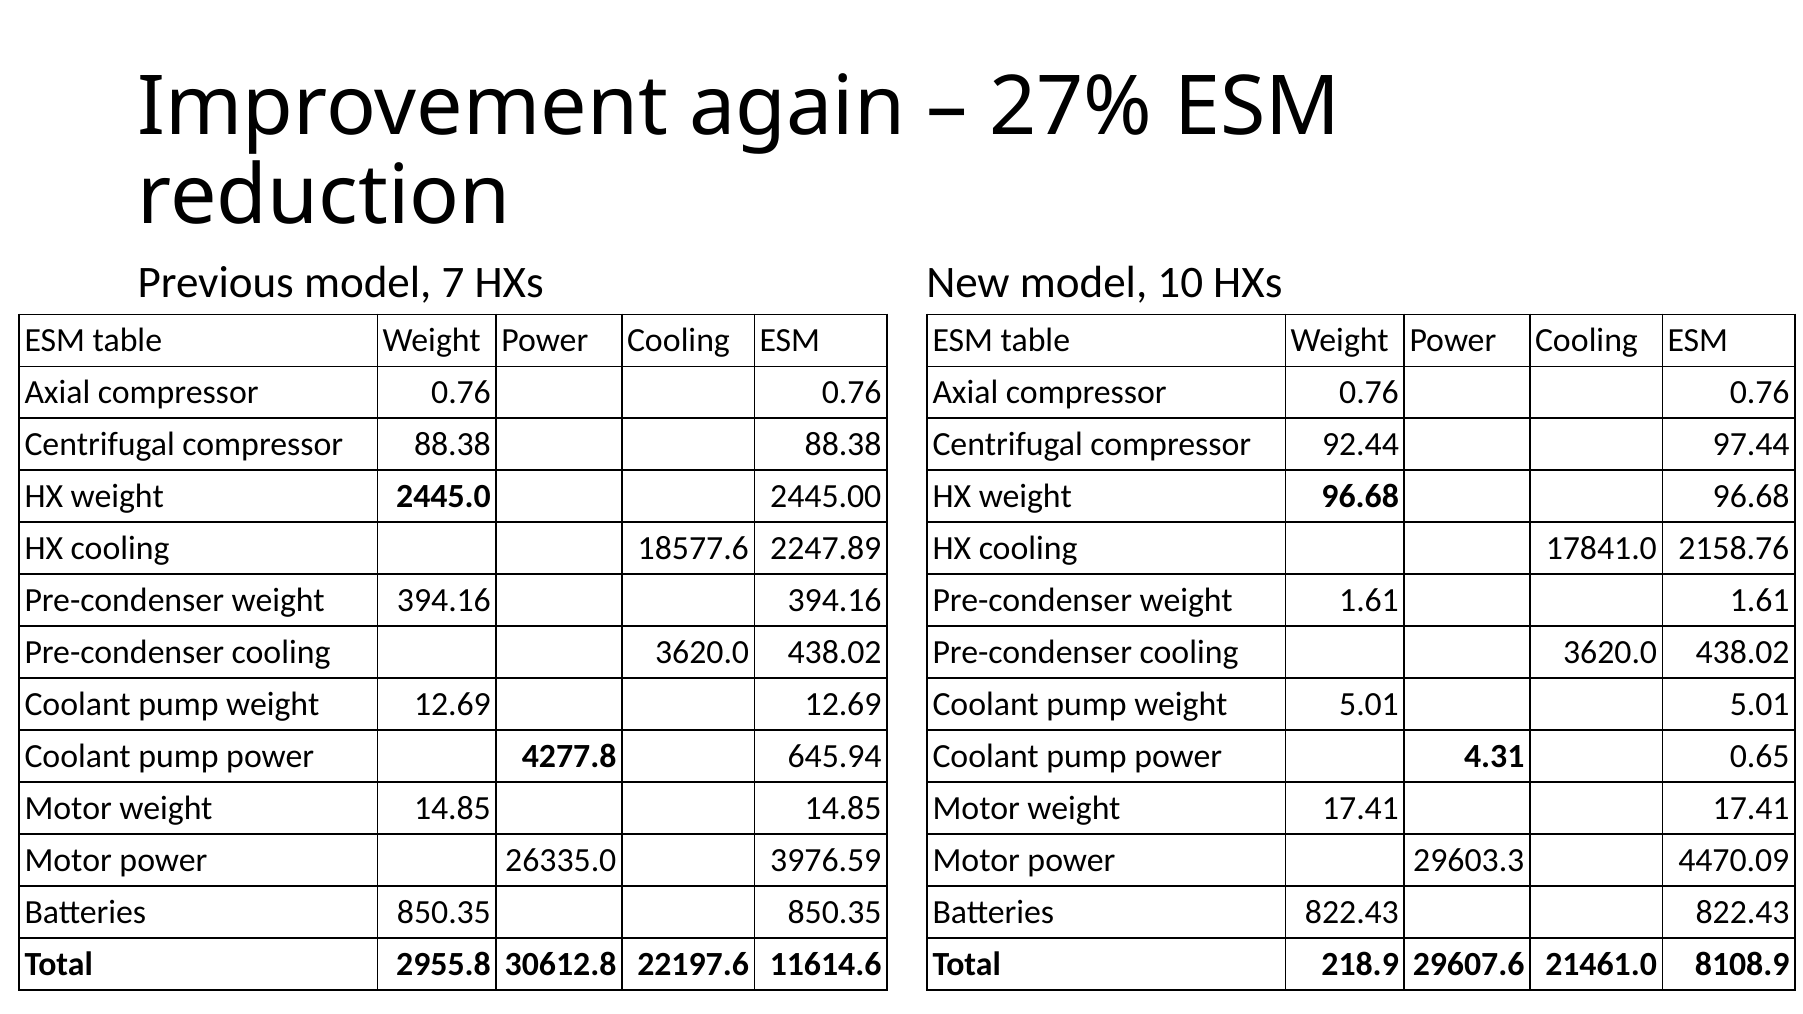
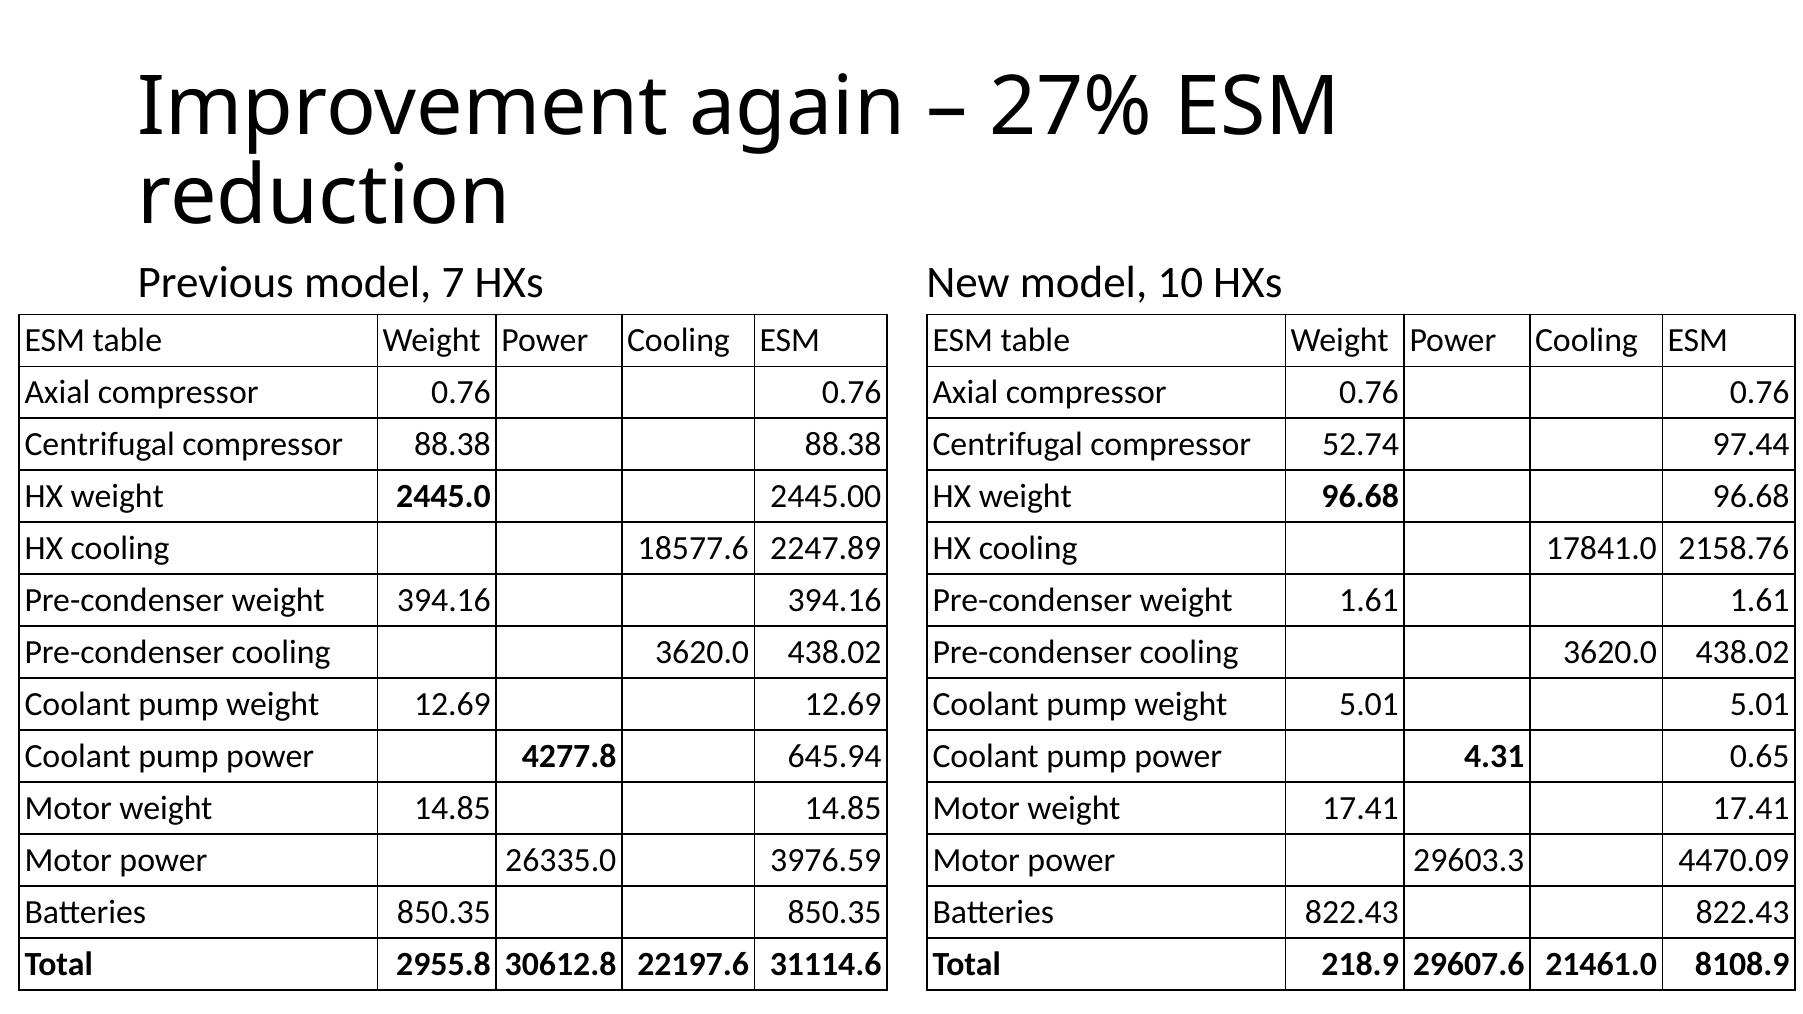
92.44: 92.44 -> 52.74
11614.6: 11614.6 -> 31114.6
